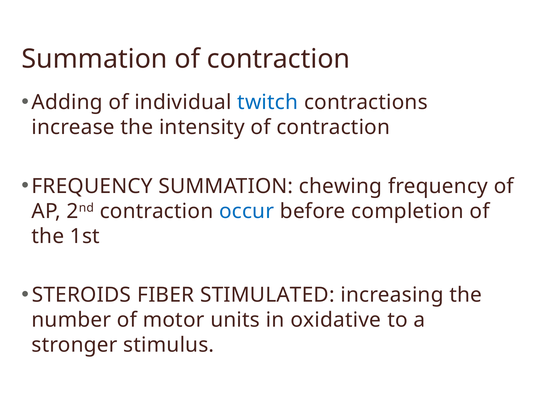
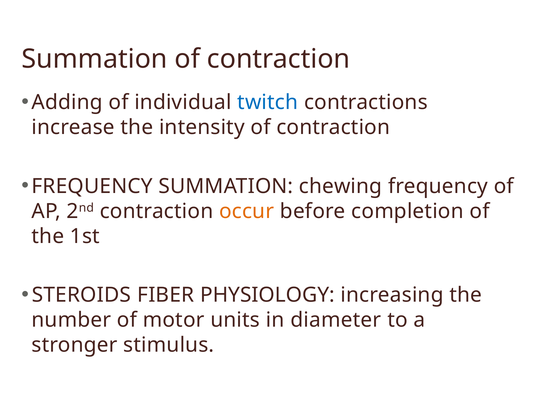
occur colour: blue -> orange
STIMULATED: STIMULATED -> PHYSIOLOGY
oxidative: oxidative -> diameter
